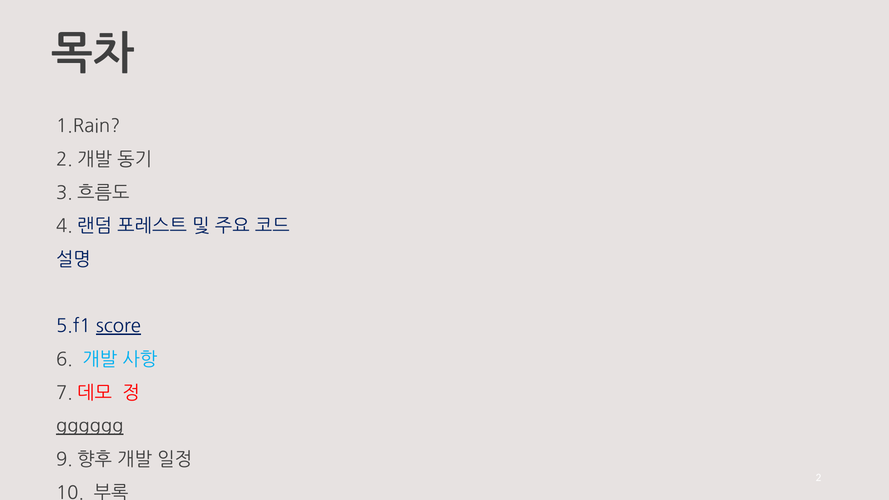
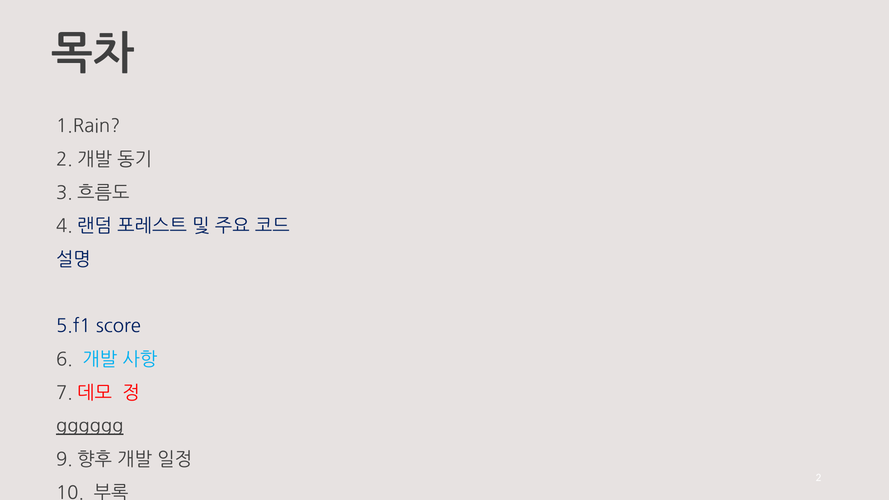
score underline: present -> none
